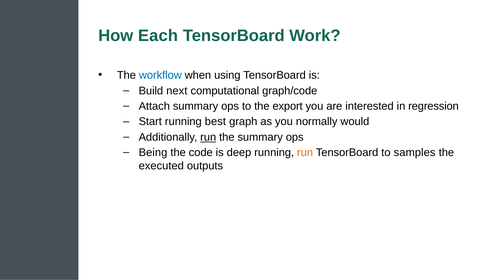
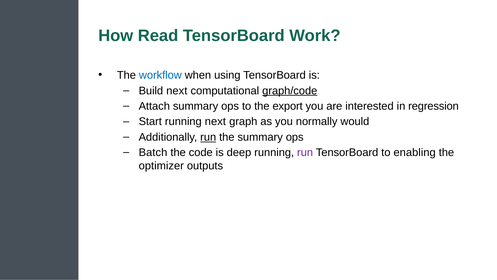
Each: Each -> Read
graph/code underline: none -> present
running best: best -> next
Being: Being -> Batch
run at (305, 152) colour: orange -> purple
samples: samples -> enabling
executed: executed -> optimizer
